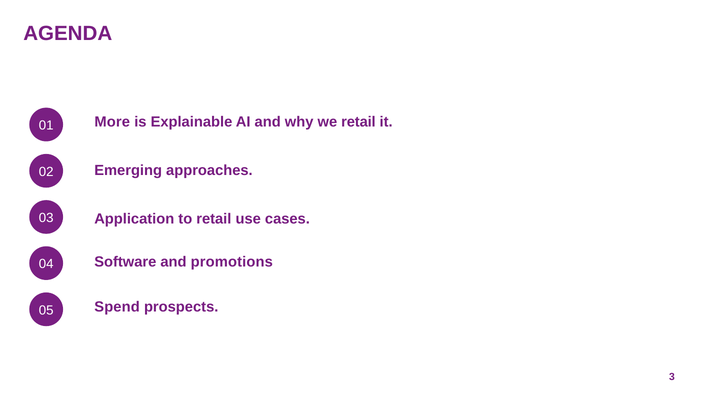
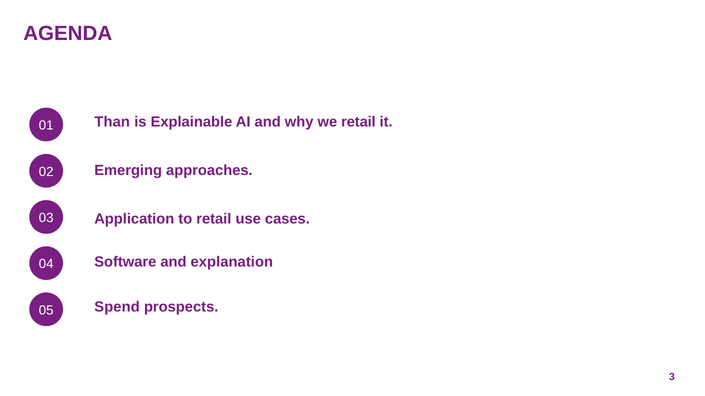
More: More -> Than
promotions: promotions -> explanation
